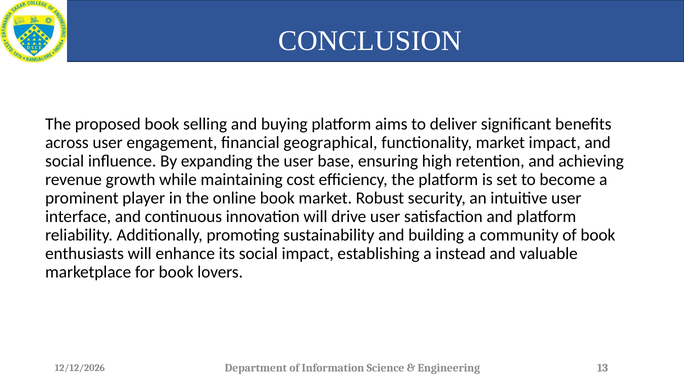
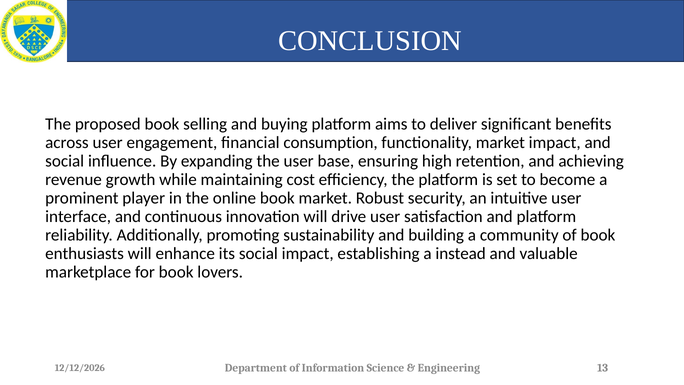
geographical: geographical -> consumption
